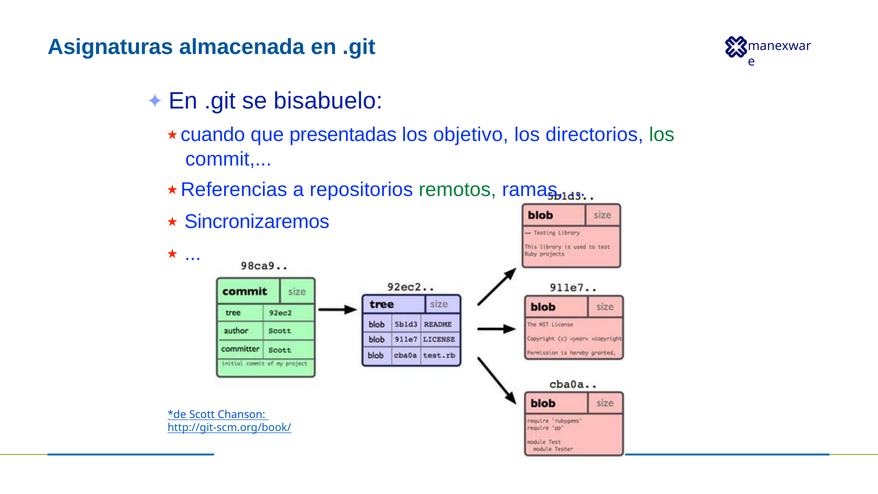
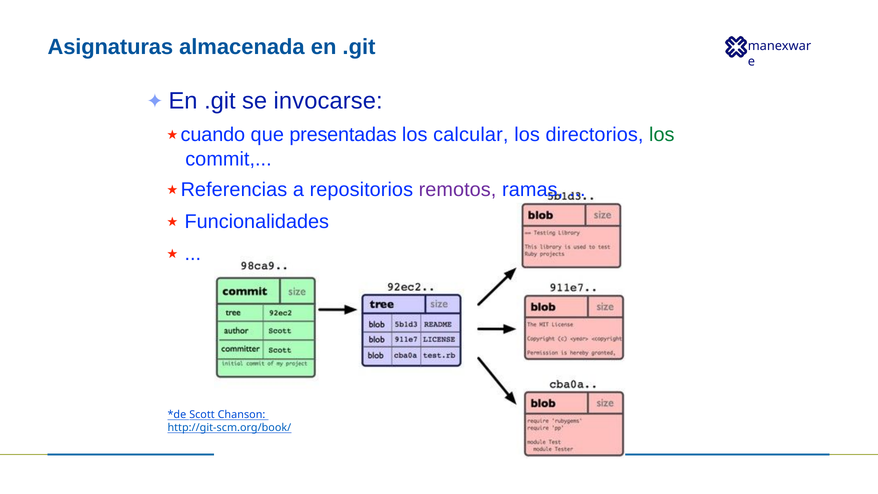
bisabuelo: bisabuelo -> invocarse
objetivo: objetivo -> calcular
remotos colour: green -> purple
Sincronizaremos: Sincronizaremos -> Funcionalidades
